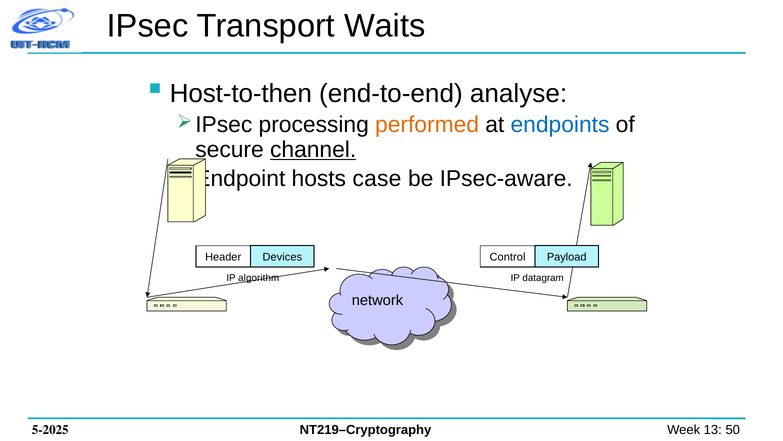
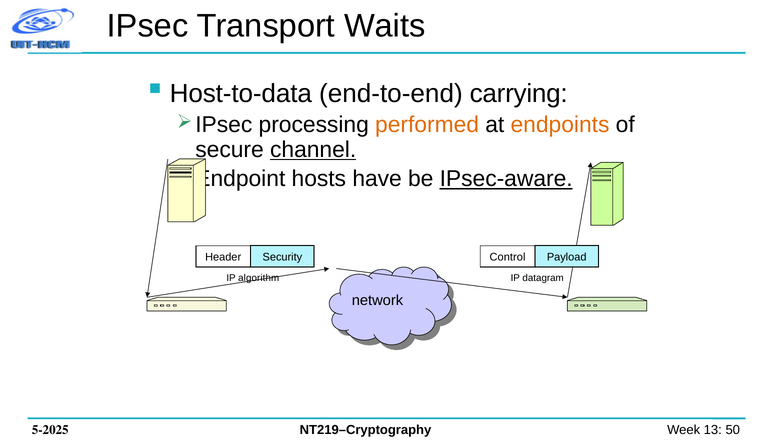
Host-to-then: Host-to-then -> Host-to-data
analyse: analyse -> carrying
endpoints colour: blue -> orange
case: case -> have
IPsec-aware underline: none -> present
Devices: Devices -> Security
